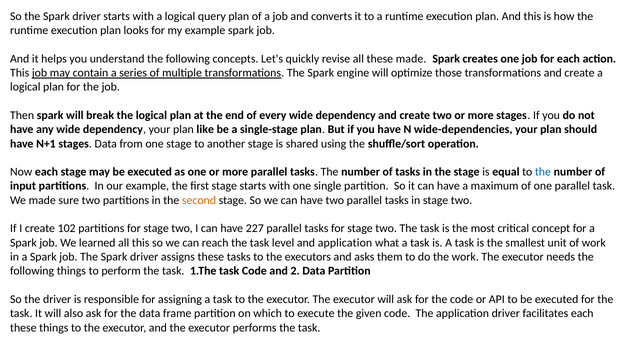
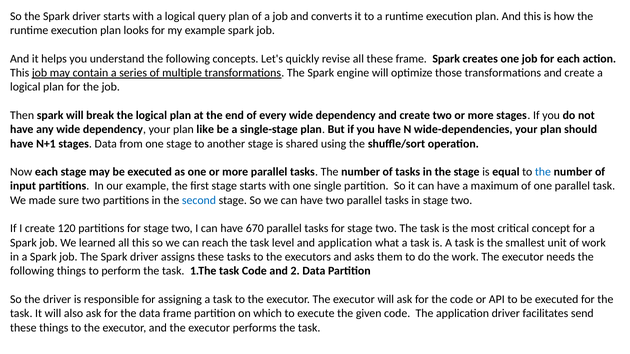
these made: made -> frame
second colour: orange -> blue
102: 102 -> 120
227: 227 -> 670
facilitates each: each -> send
